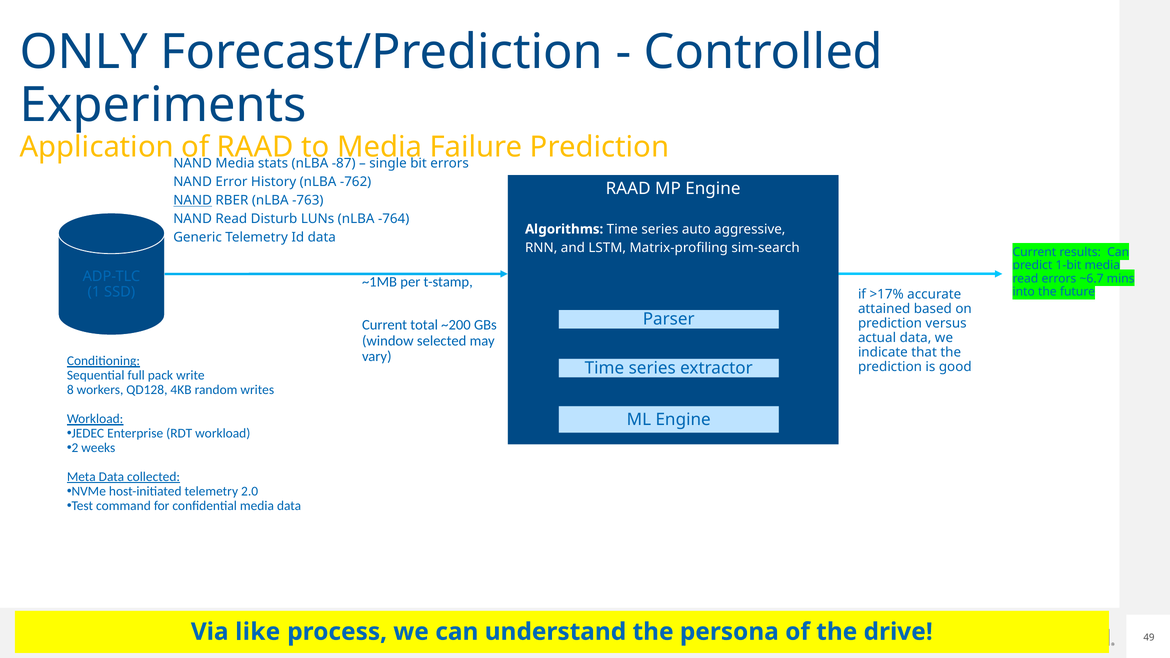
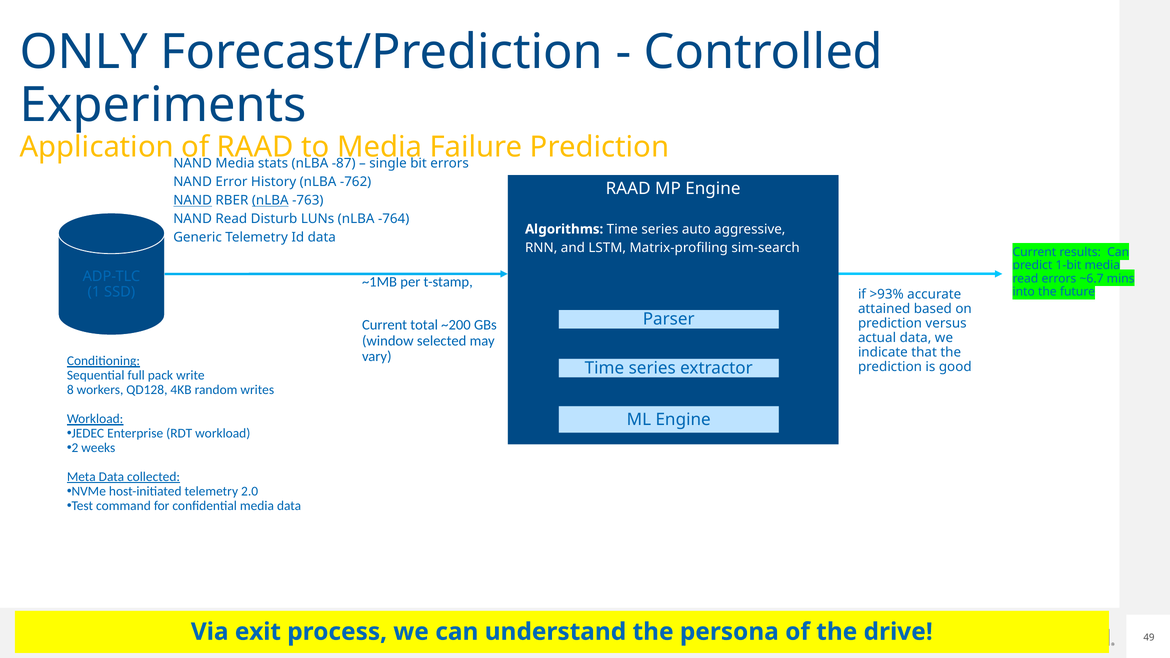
nLBA at (270, 201) underline: none -> present
>17%: >17% -> >93%
like: like -> exit
